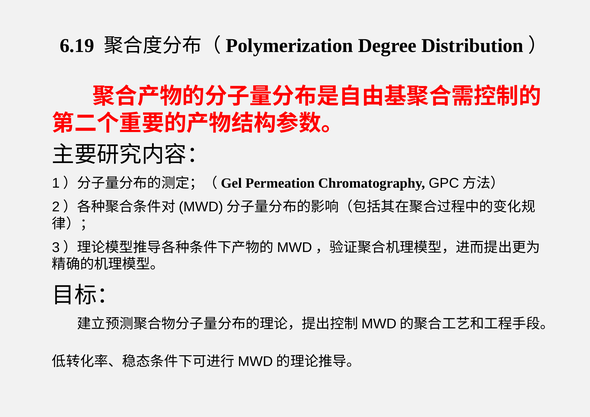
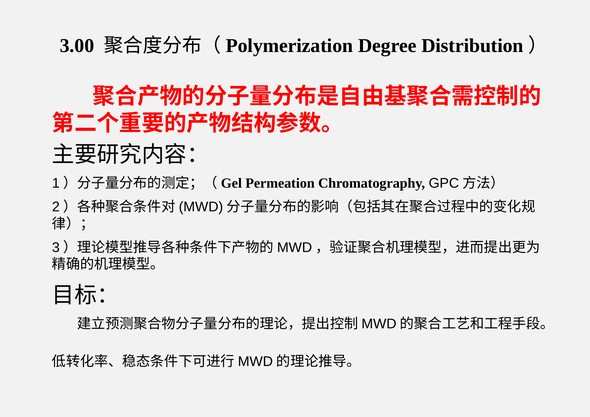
6.19: 6.19 -> 3.00
